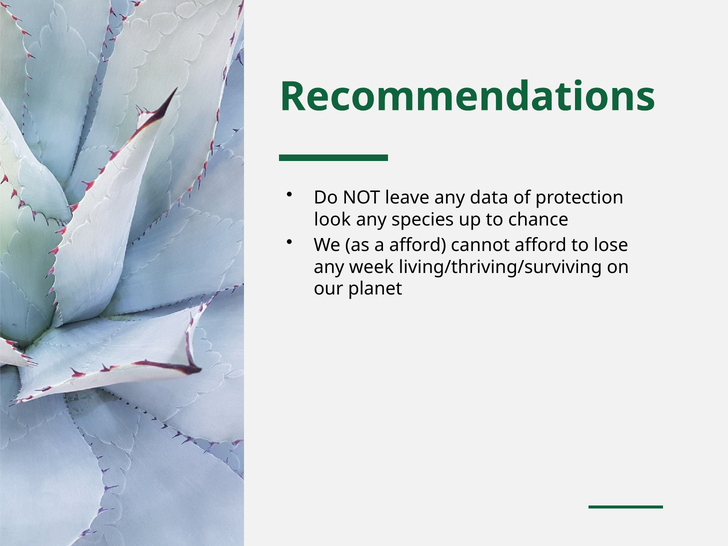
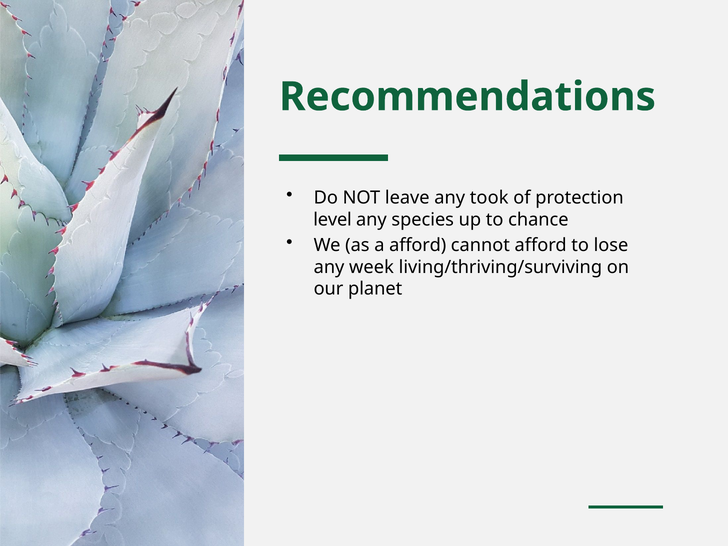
data: data -> took
look: look -> level
